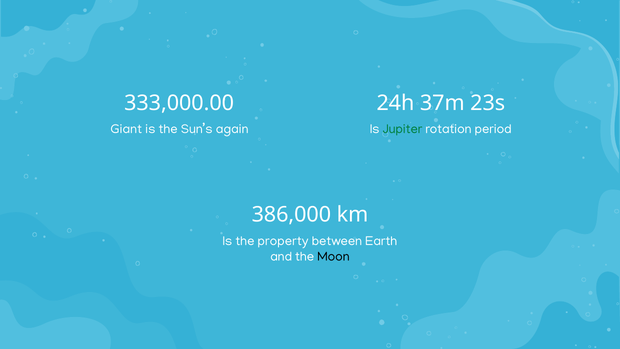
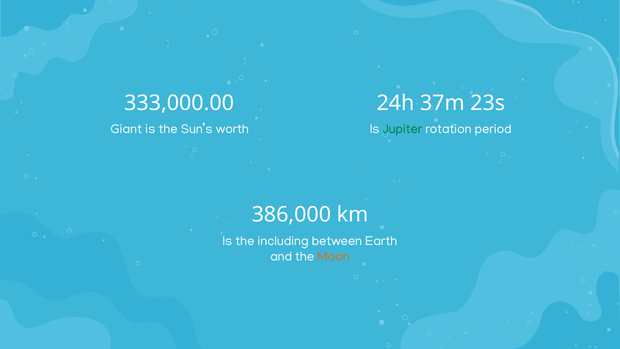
again: again -> worth
property: property -> including
Moon colour: black -> orange
